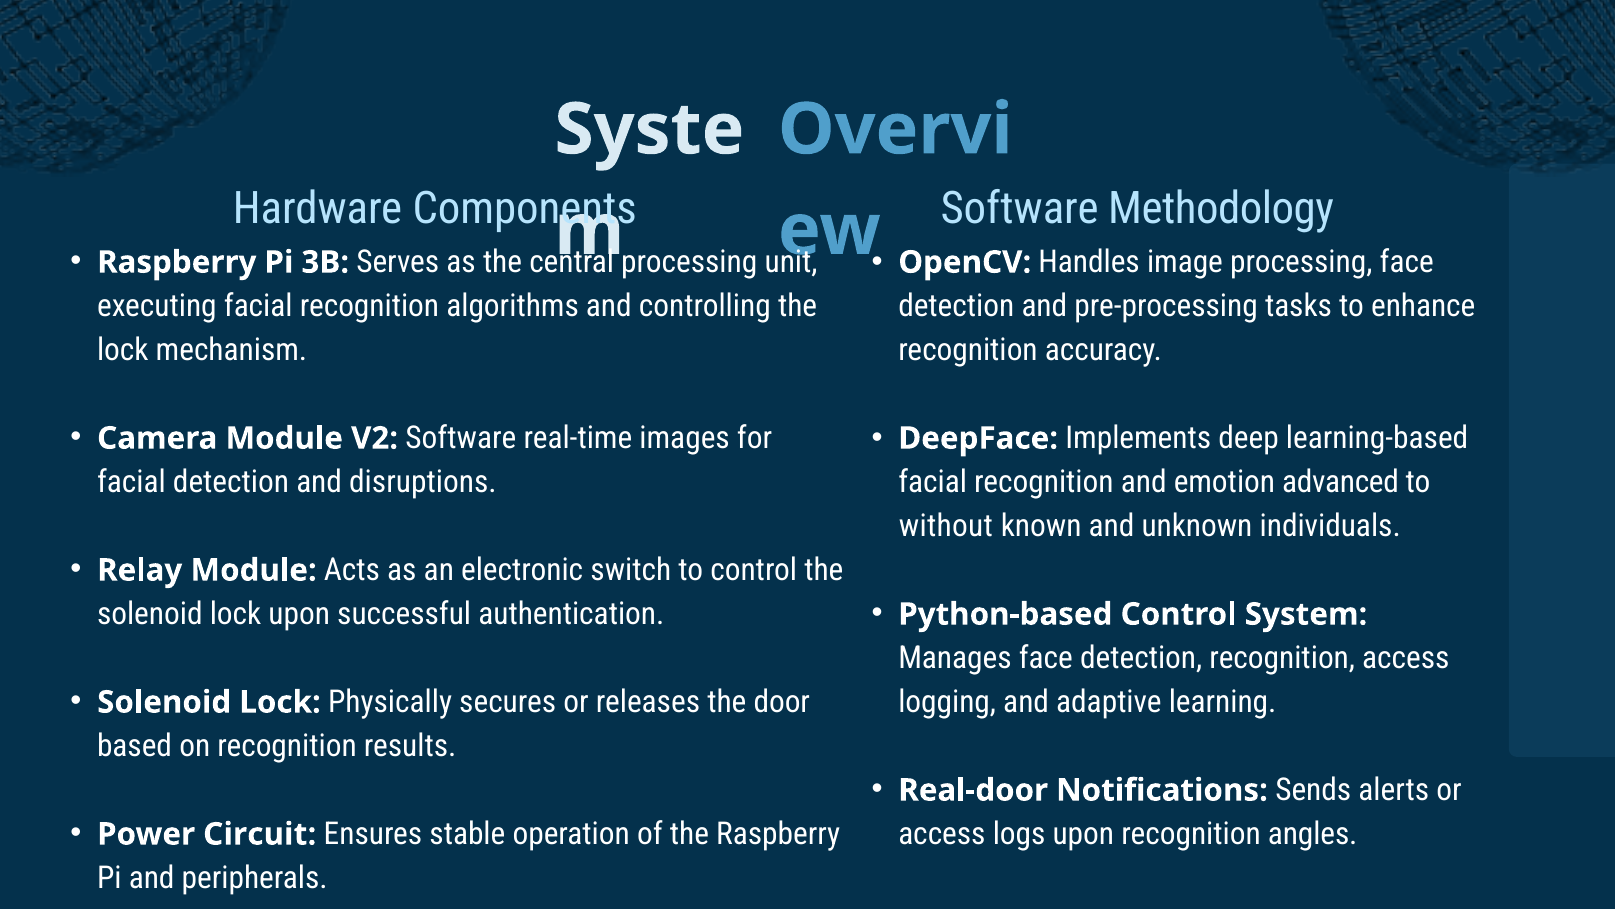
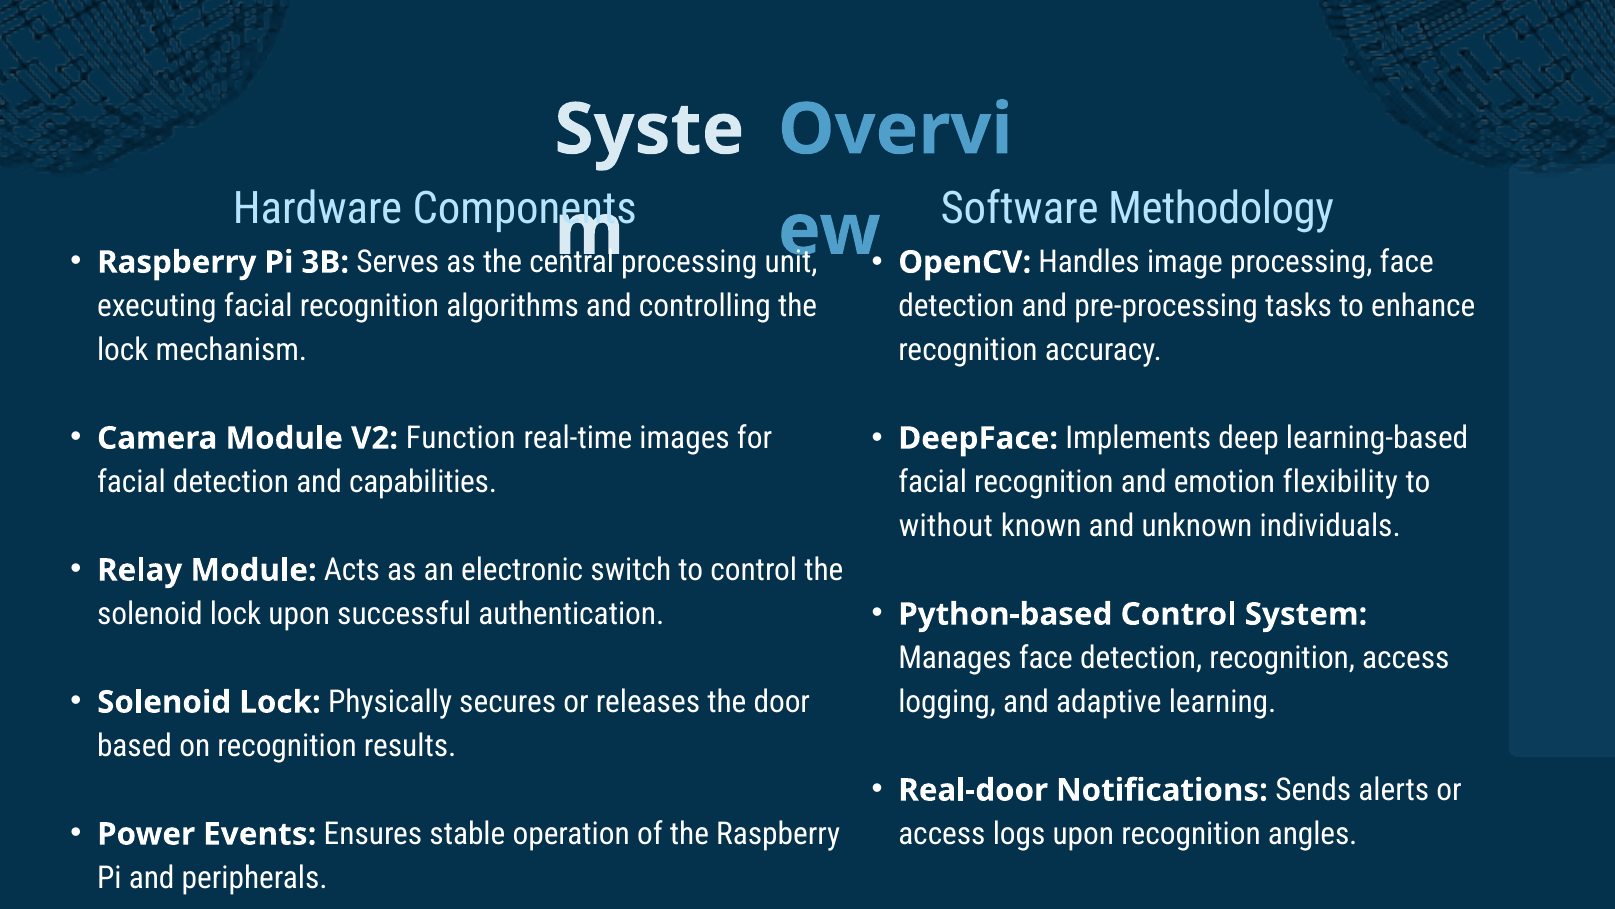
V2 Software: Software -> Function
disruptions: disruptions -> capabilities
advanced: advanced -> flexibility
Circuit: Circuit -> Events
